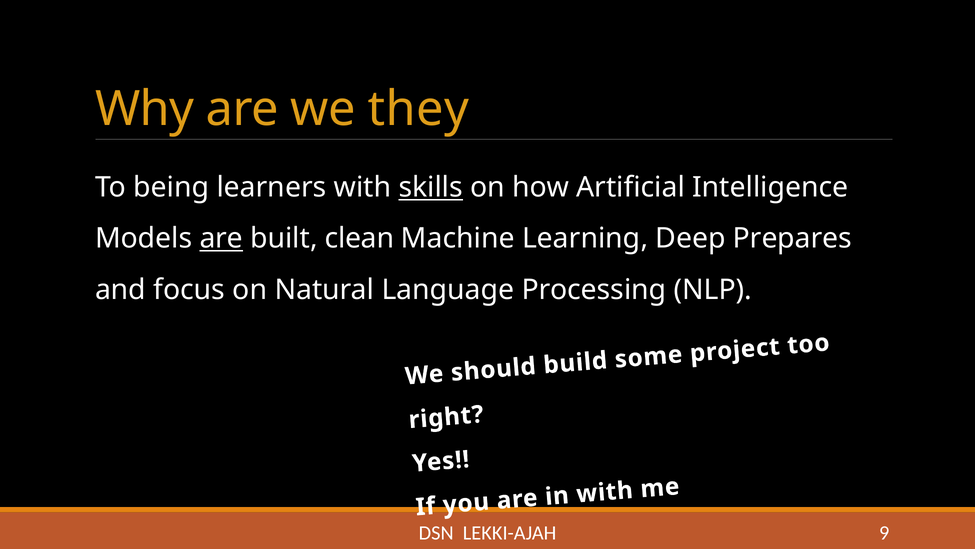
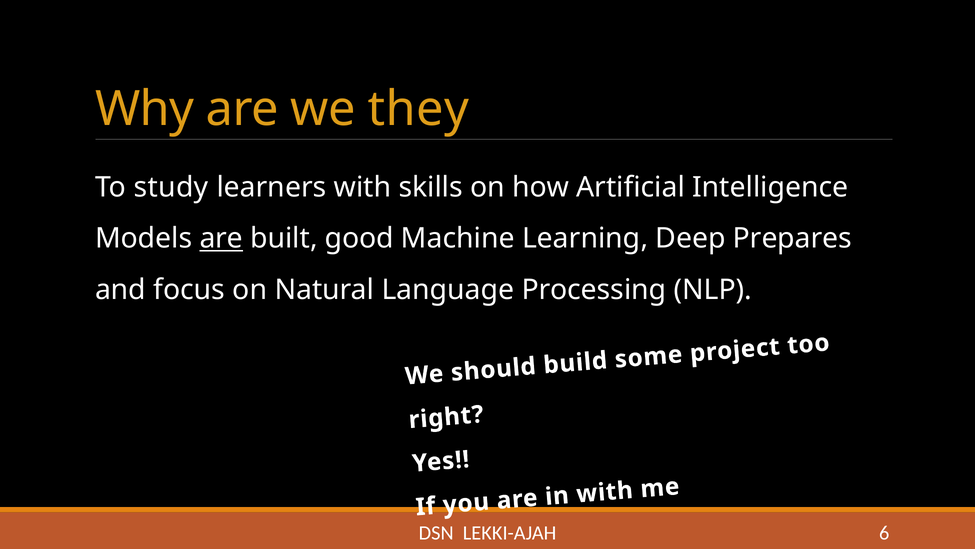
being: being -> study
skills underline: present -> none
clean: clean -> good
9: 9 -> 6
